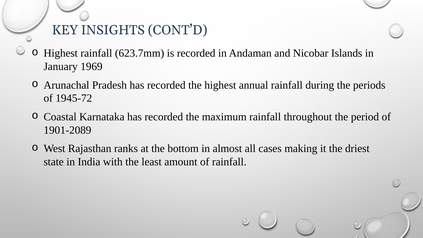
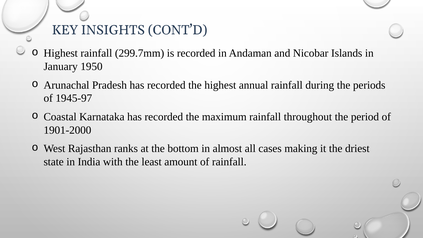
623.7mm: 623.7mm -> 299.7mm
1969: 1969 -> 1950
1945-72: 1945-72 -> 1945-97
1901-2089: 1901-2089 -> 1901-2000
